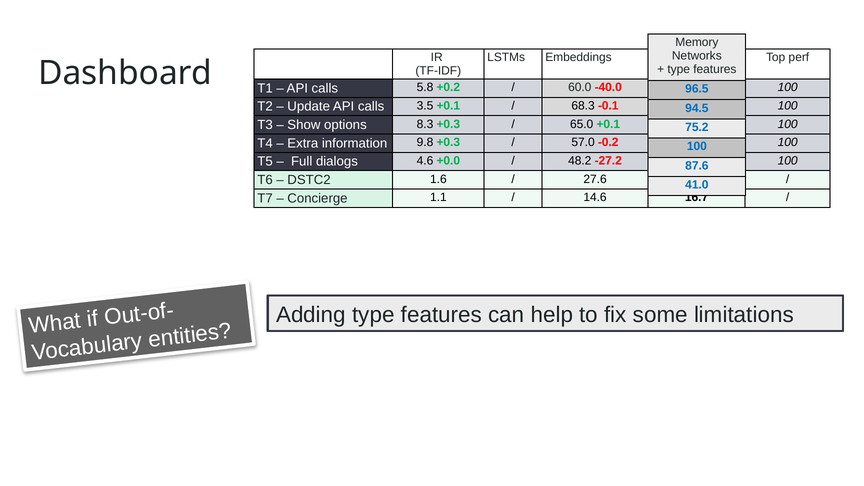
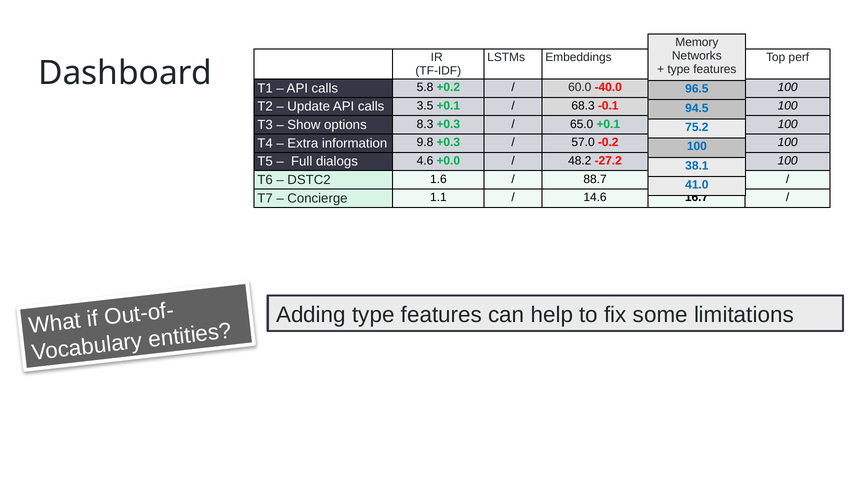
87.6: 87.6 -> 38.1
27.6: 27.6 -> 88.7
